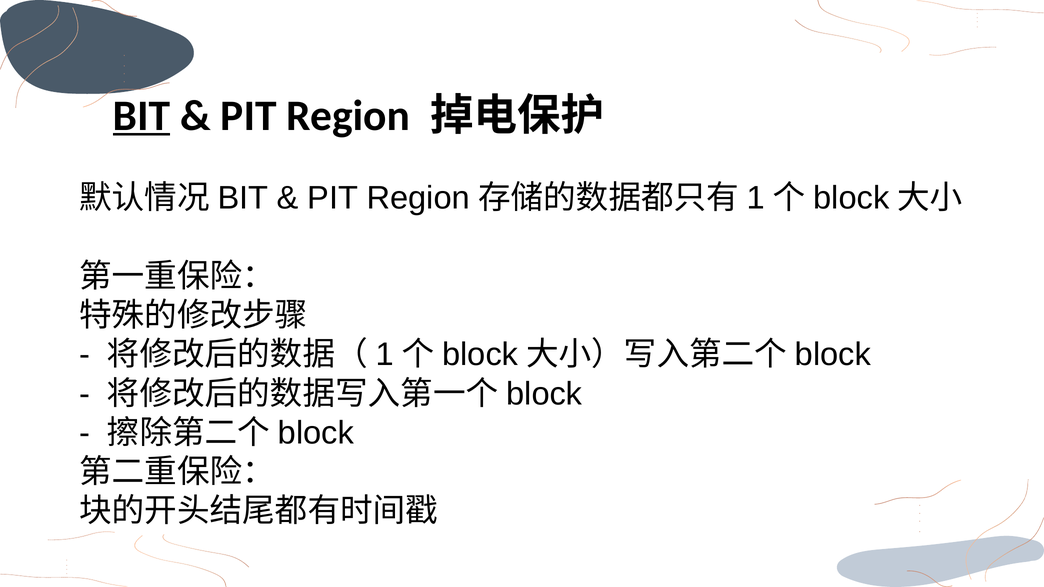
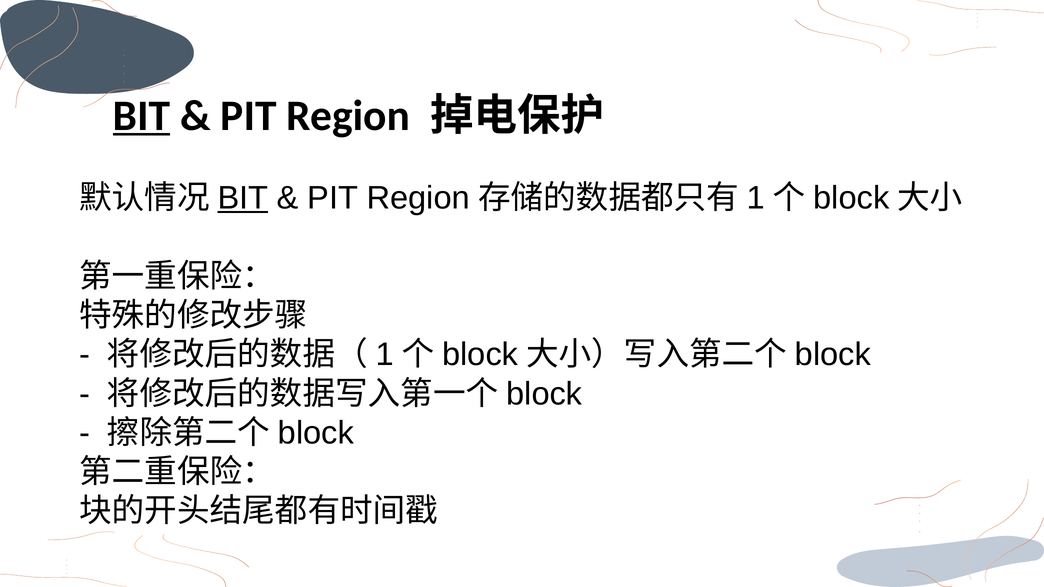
BIT at (243, 198) underline: none -> present
